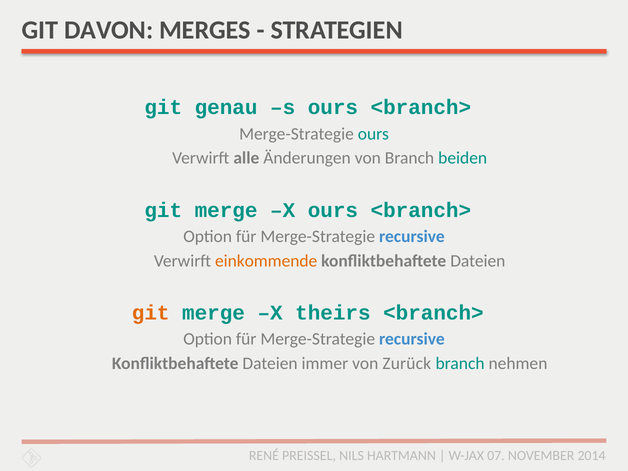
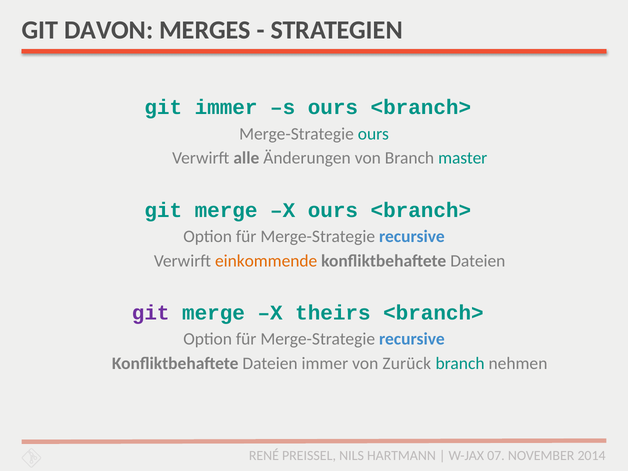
git genau: genau -> immer
beiden: beiden -> master
git at (151, 313) colour: orange -> purple
